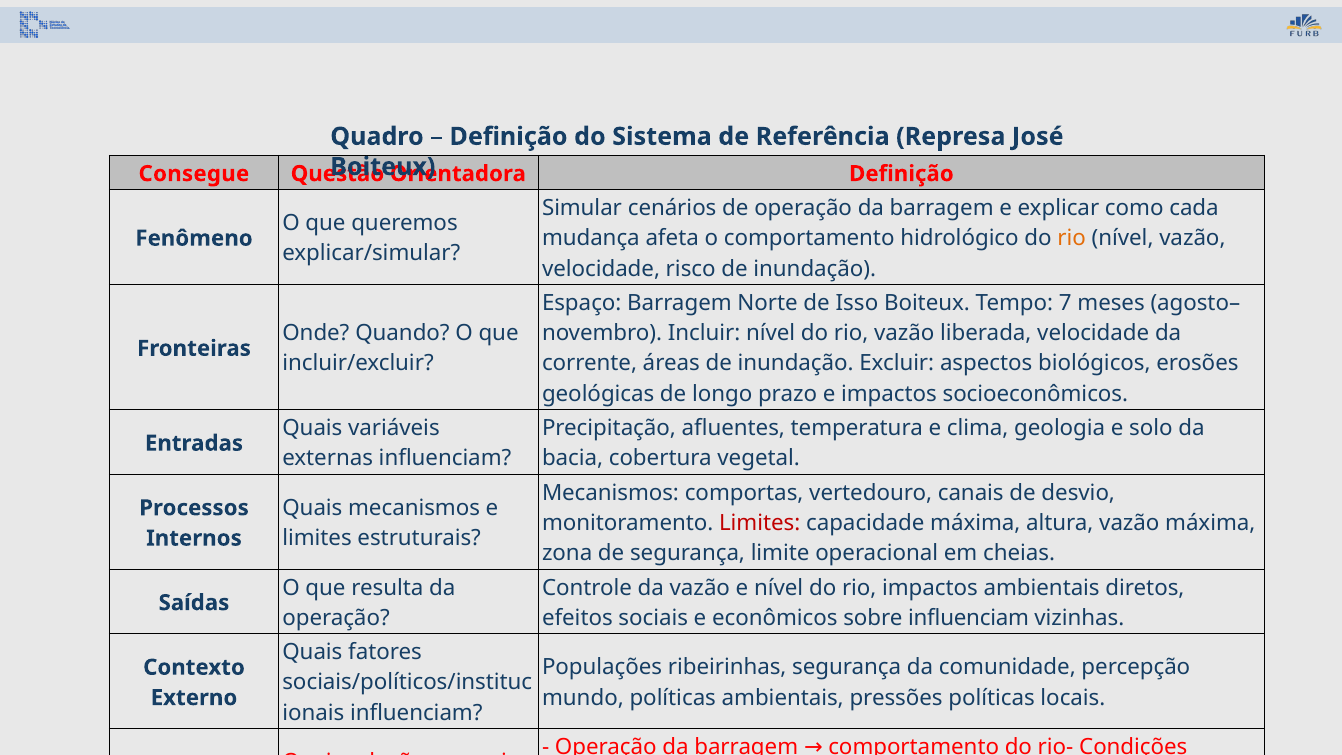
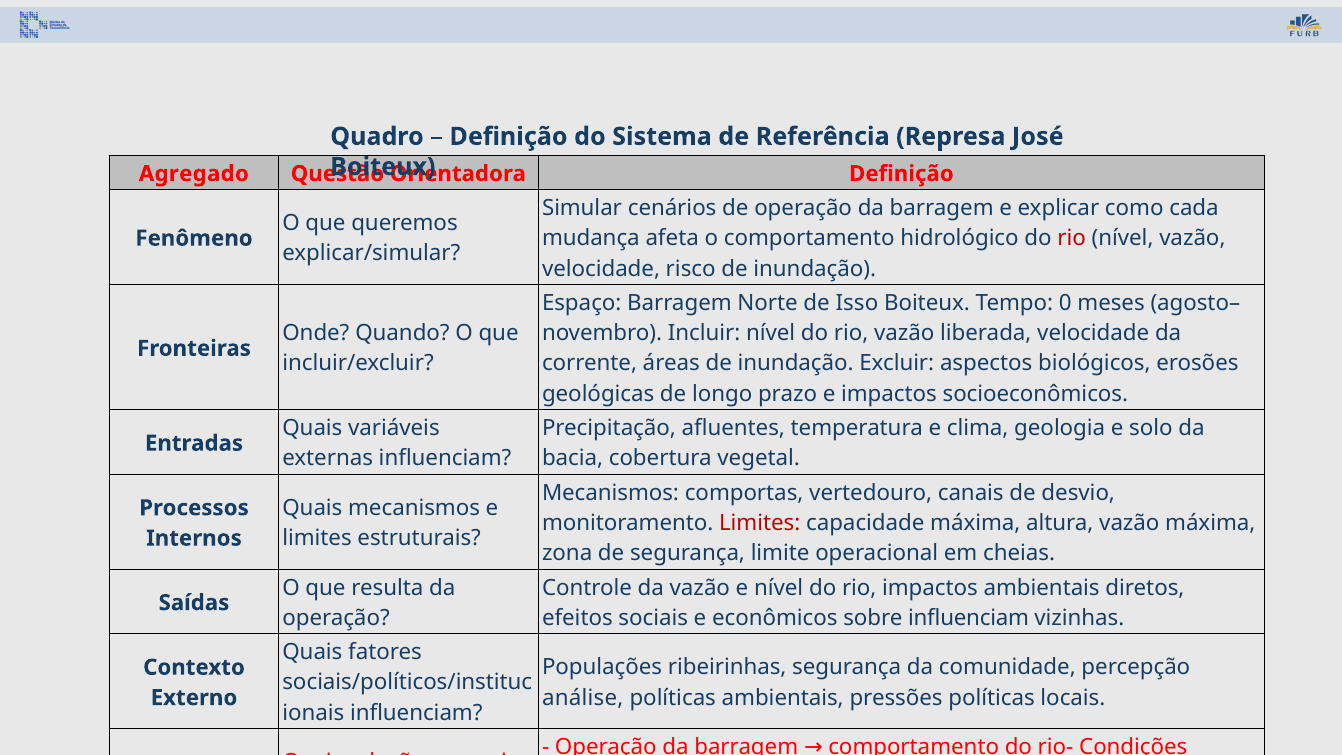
Consegue: Consegue -> Agregado
rio at (1072, 238) colour: orange -> red
7: 7 -> 0
mundo: mundo -> análise
